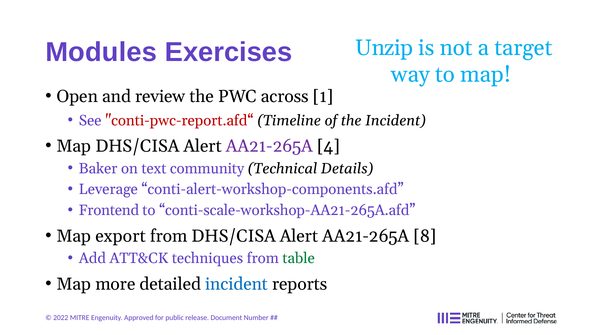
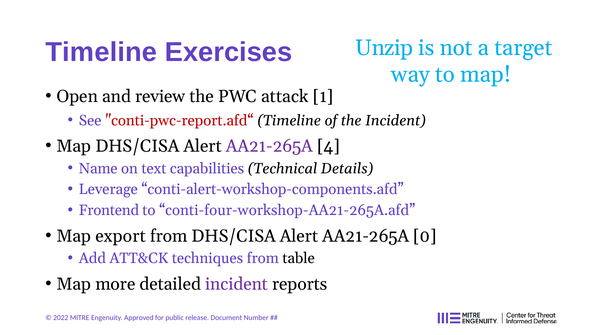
Modules at (101, 52): Modules -> Timeline
across: across -> attack
Baker: Baker -> Name
community: community -> capabilities
conti-scale-workshop-AA21-265A.afd: conti-scale-workshop-AA21-265A.afd -> conti-four-workshop-AA21-265A.afd
8: 8 -> 0
table colour: green -> black
incident at (237, 284) colour: blue -> purple
